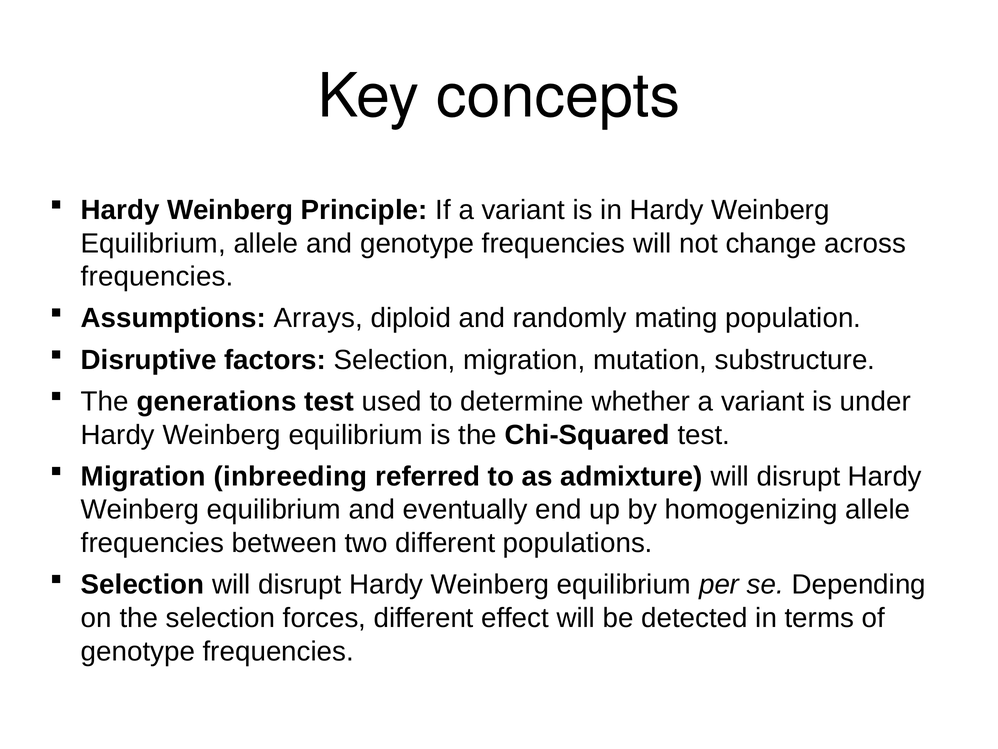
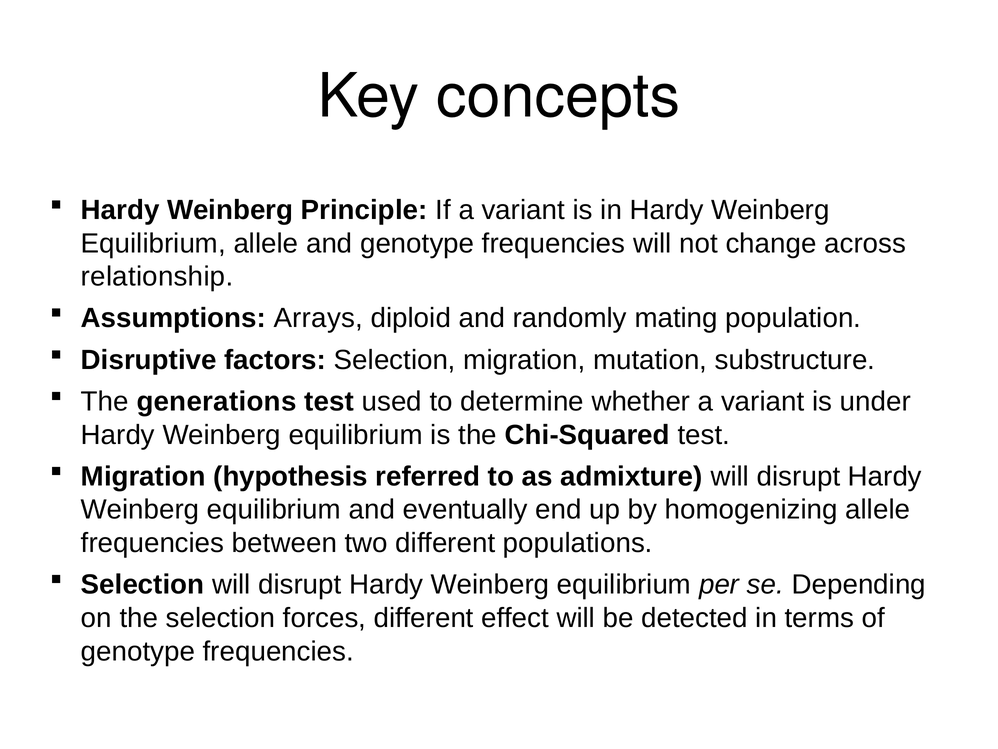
frequencies at (157, 276): frequencies -> relationship
inbreeding: inbreeding -> hypothesis
